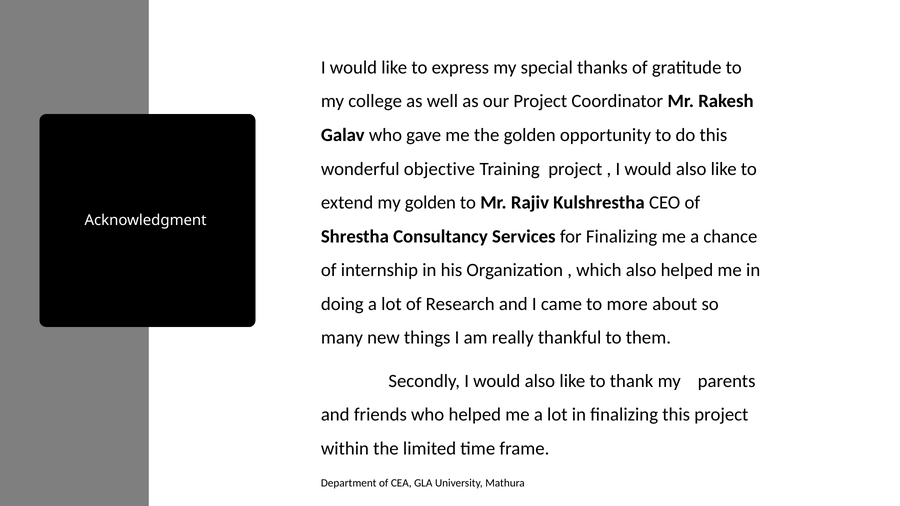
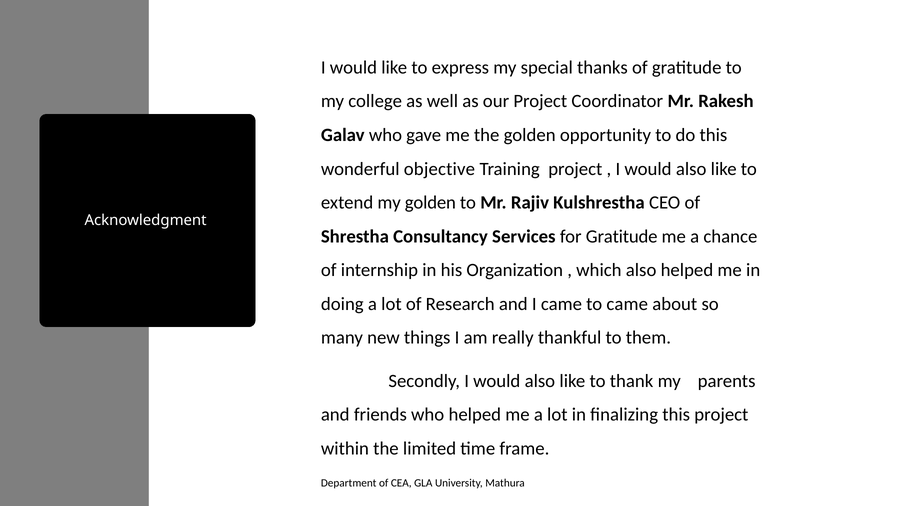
for Finalizing: Finalizing -> Gratitude
to more: more -> came
